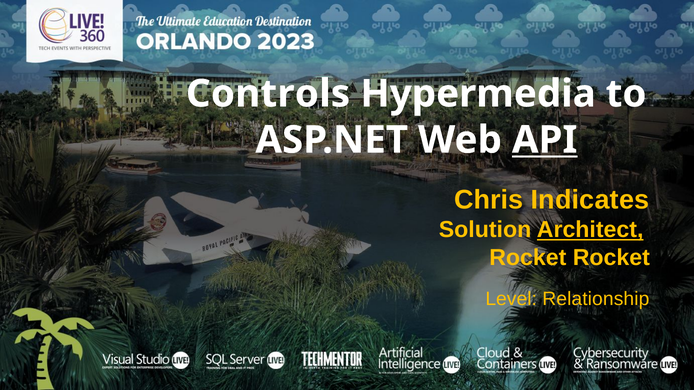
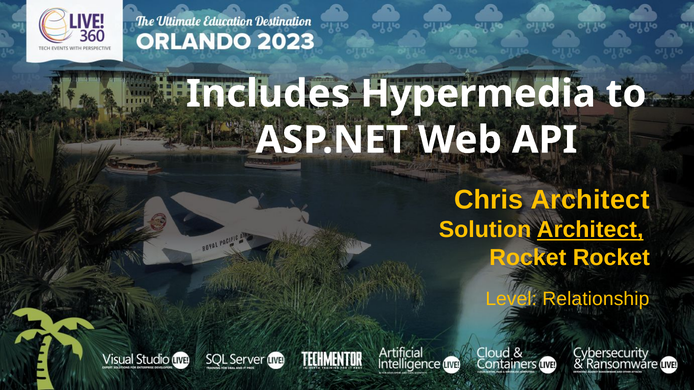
Controls: Controls -> Includes
API underline: present -> none
Chris Indicates: Indicates -> Architect
